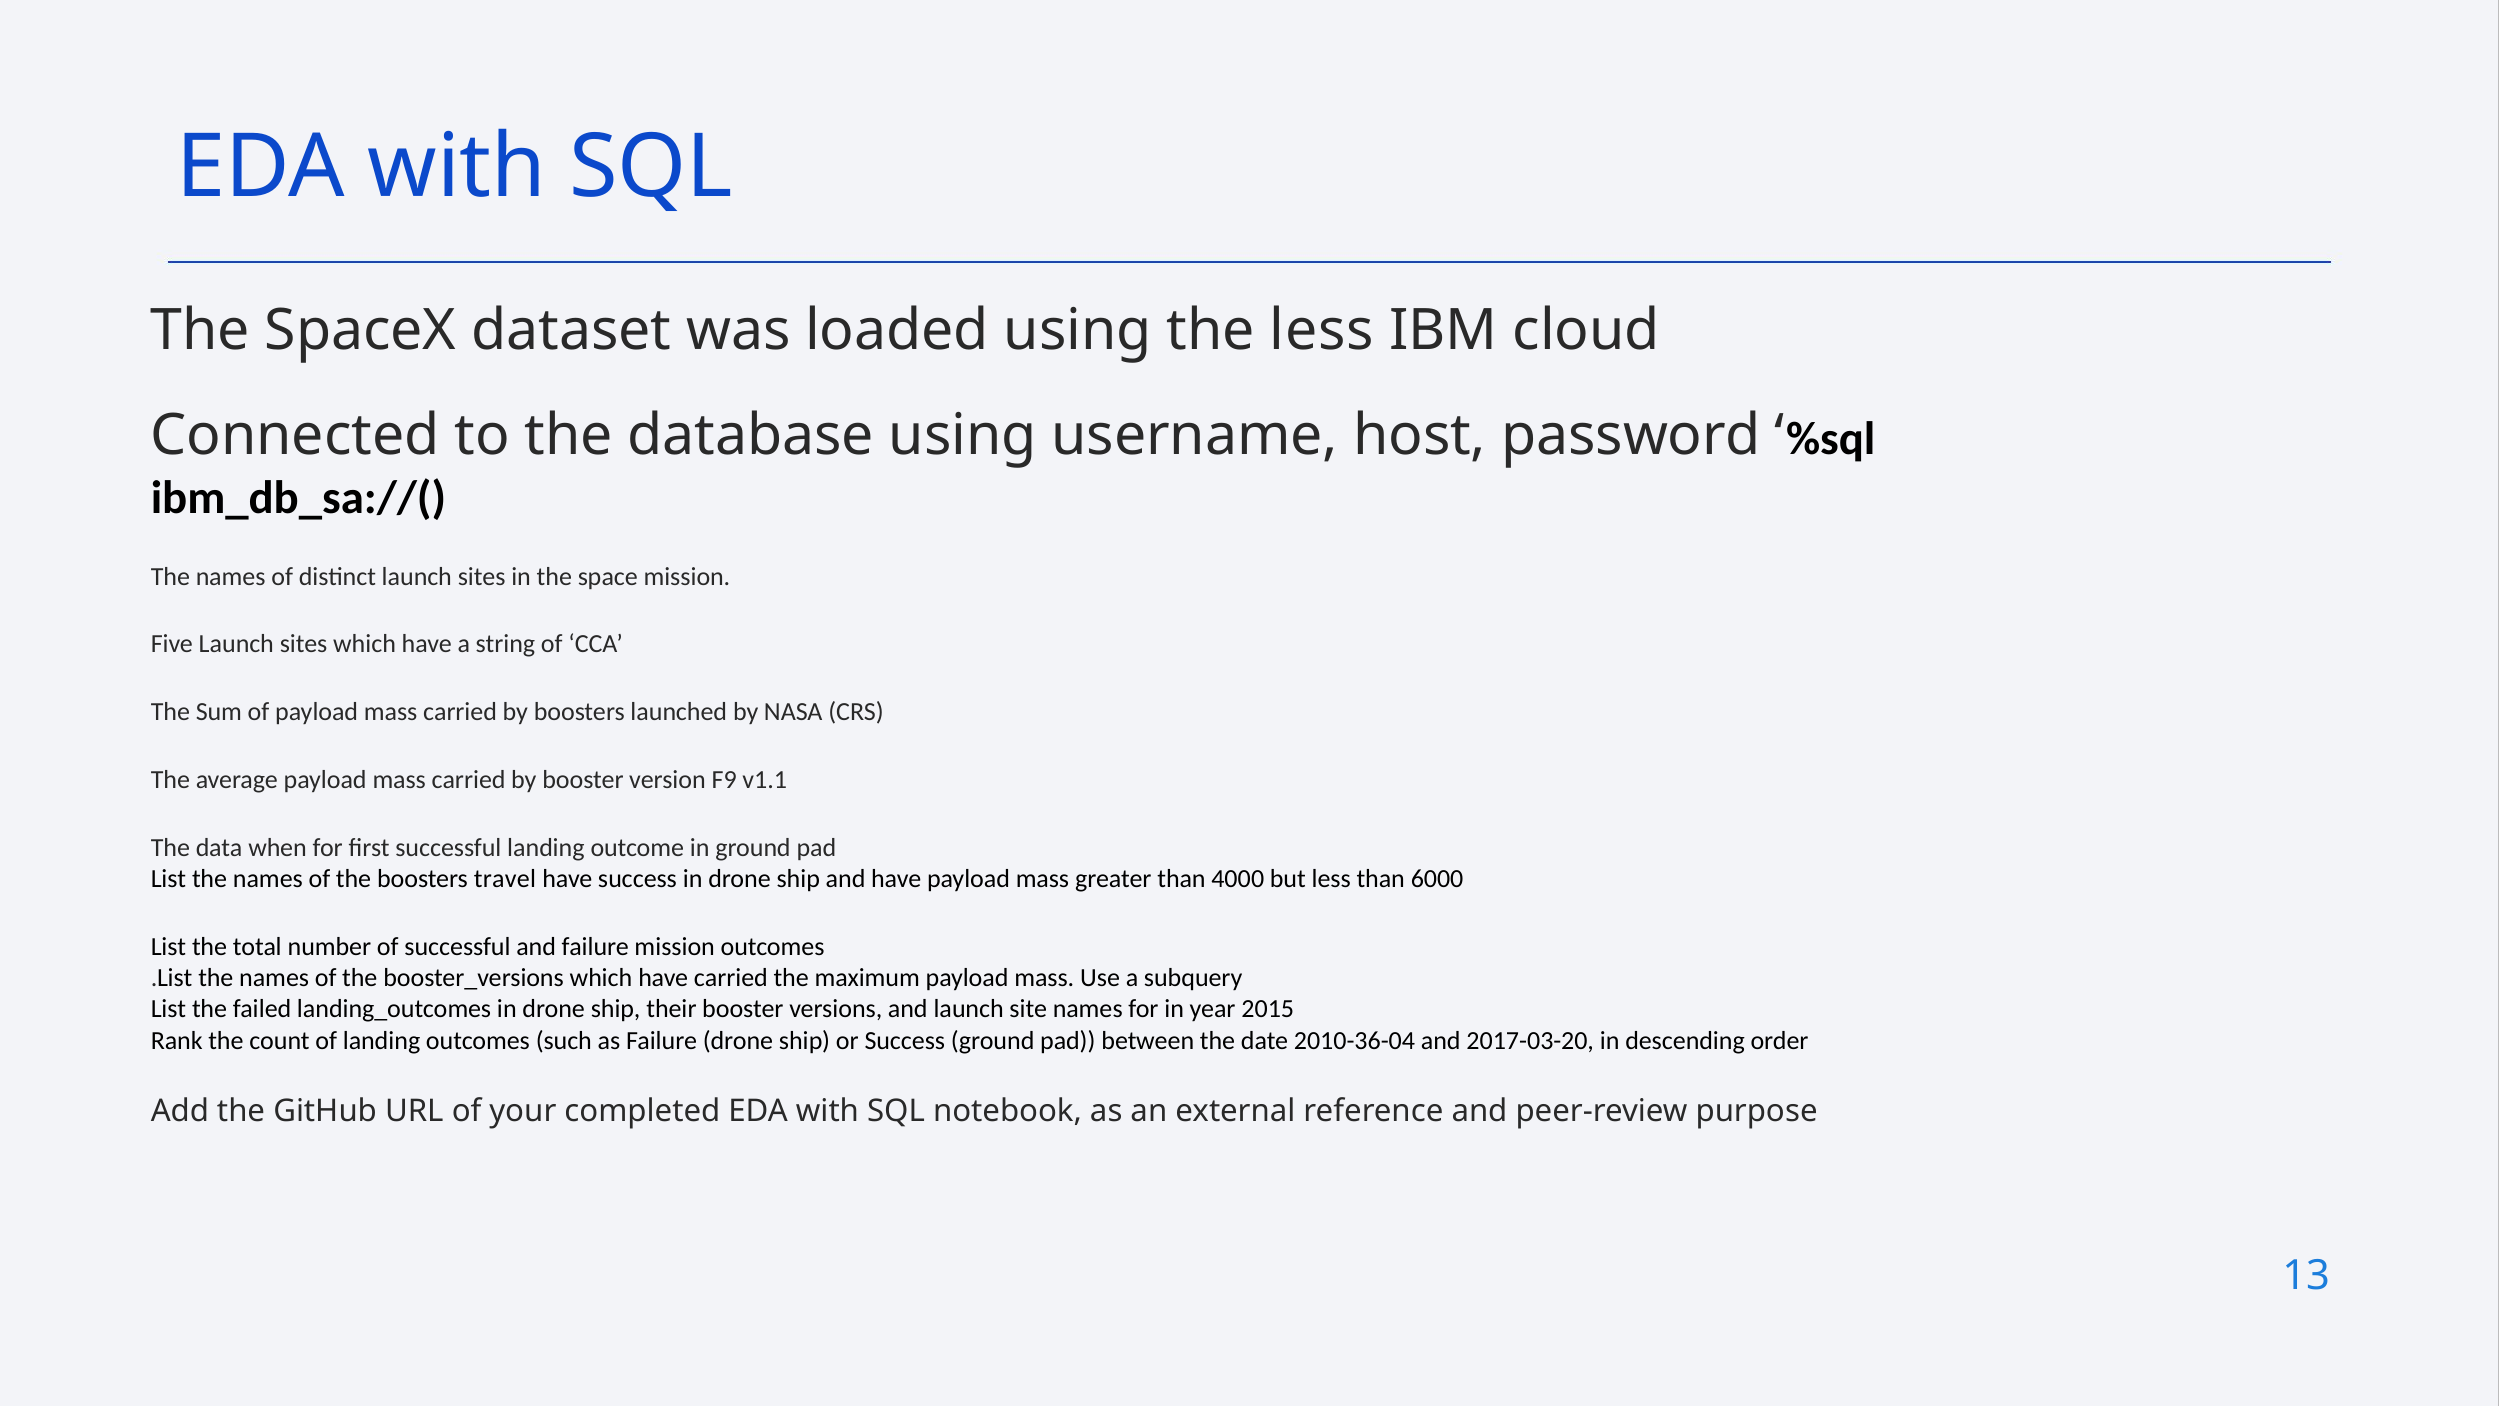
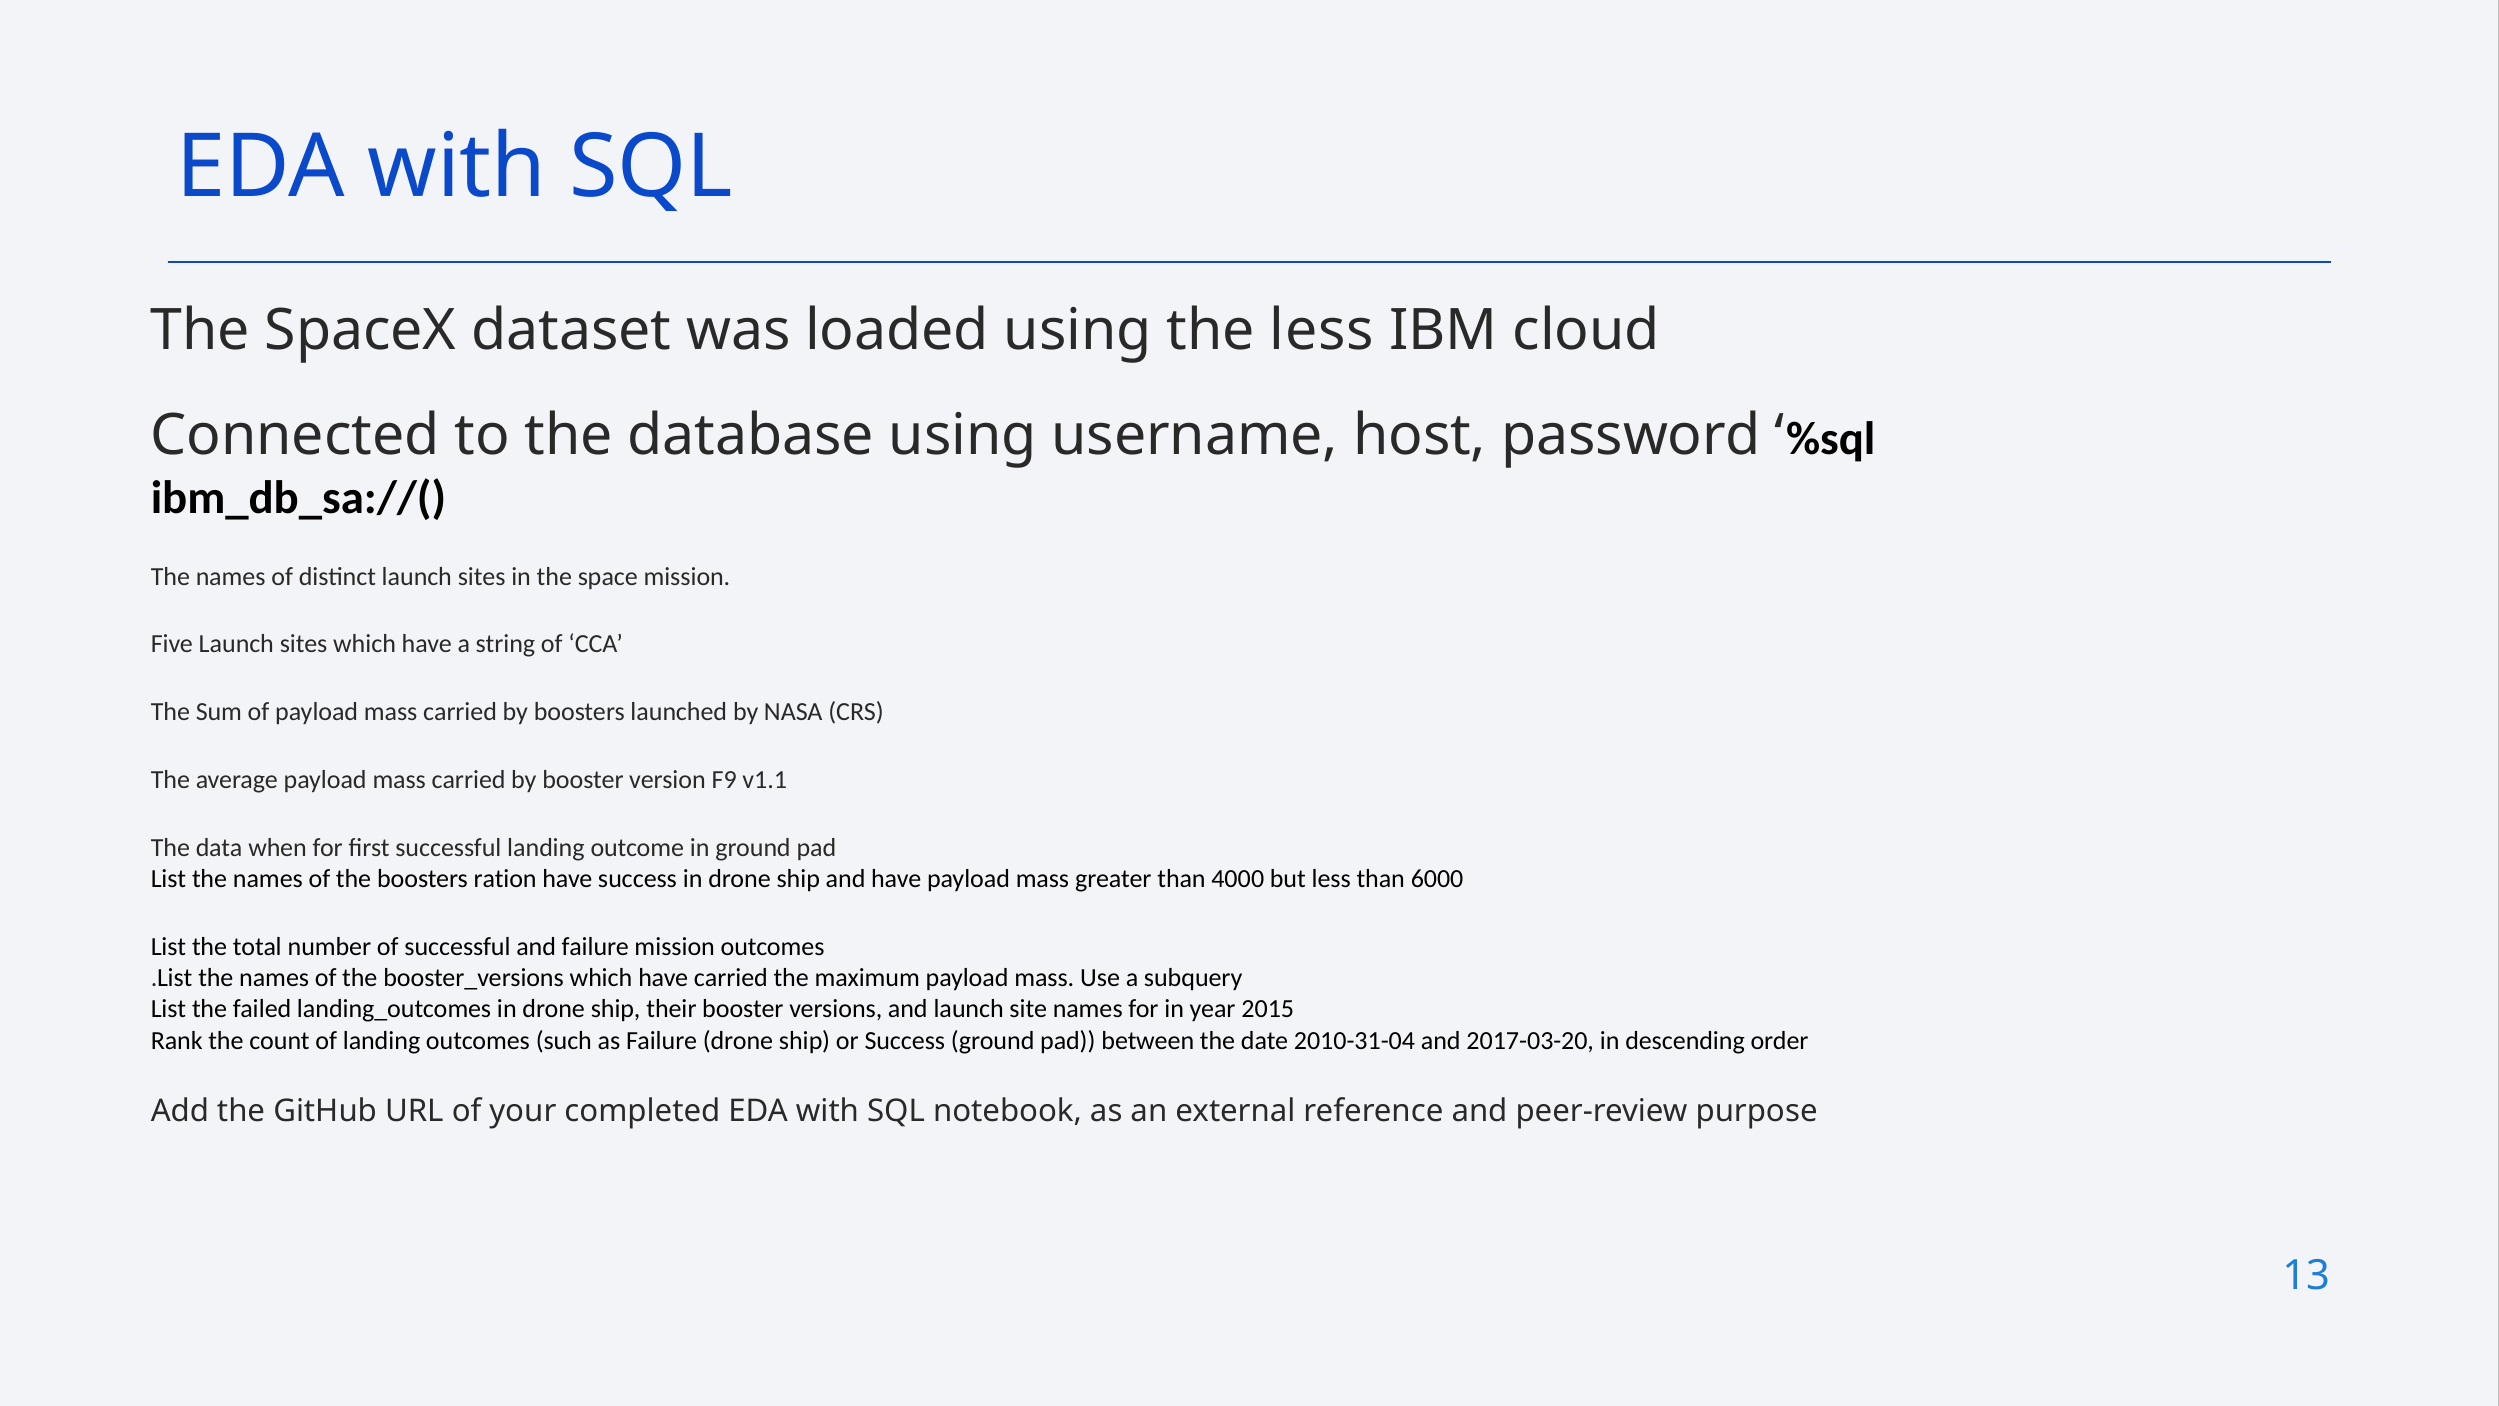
travel: travel -> ration
2010-36-04: 2010-36-04 -> 2010-31-04
